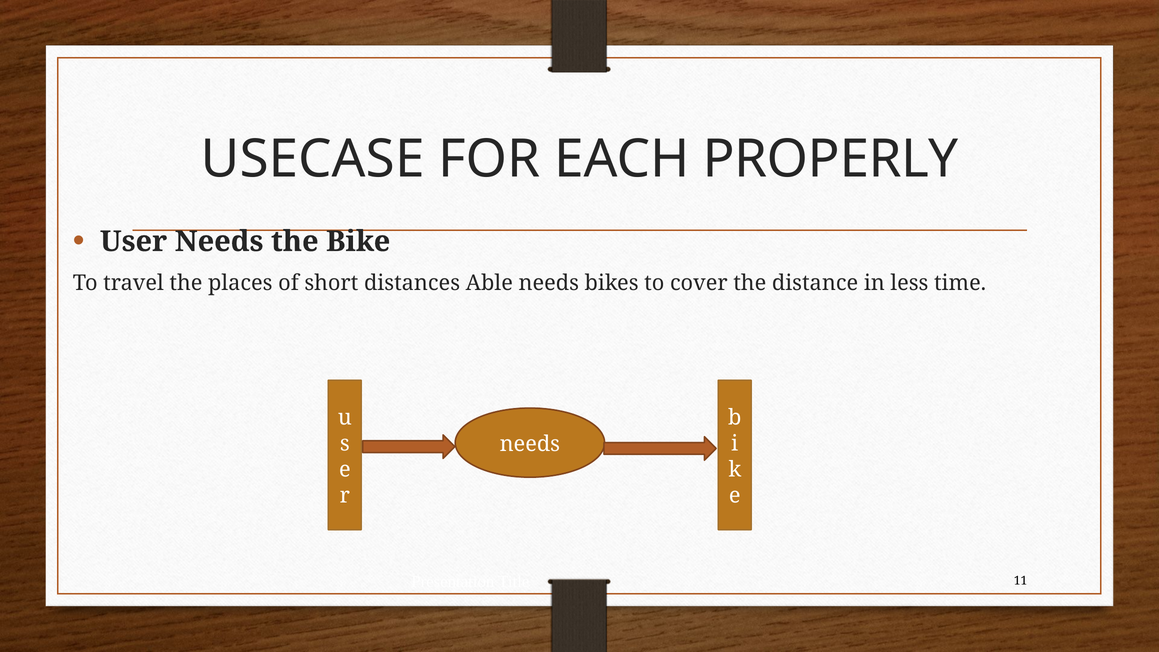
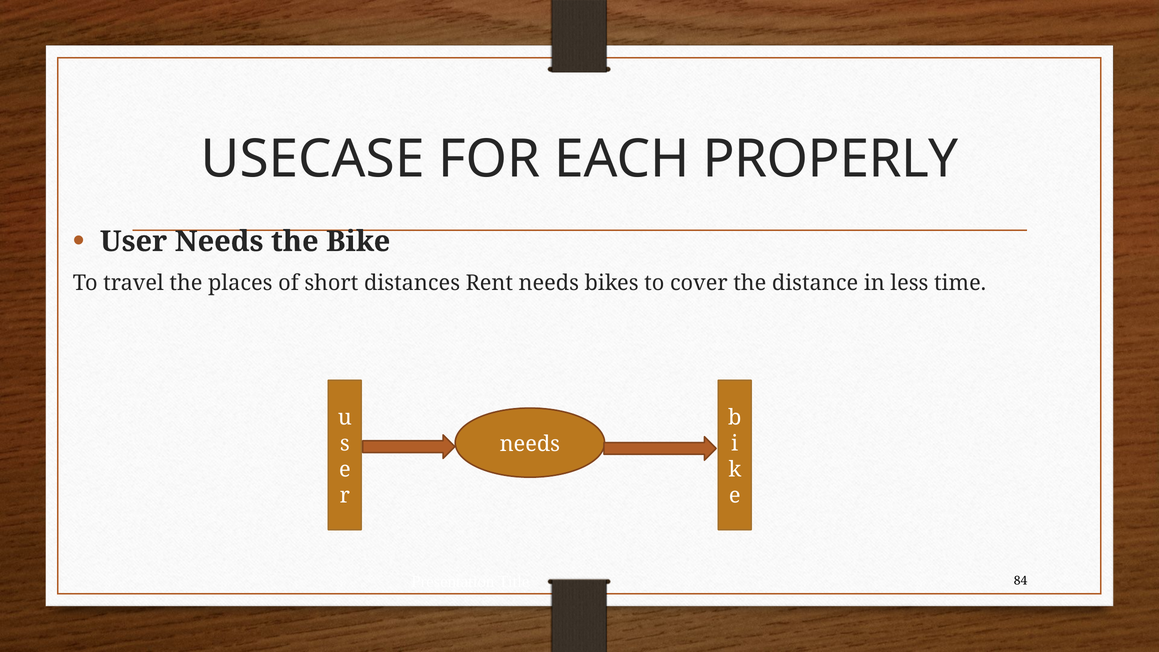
Able: Able -> Rent
11: 11 -> 84
